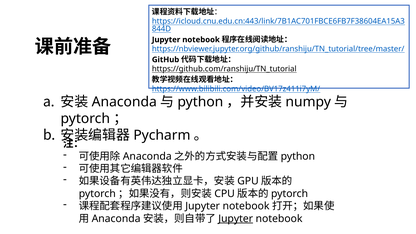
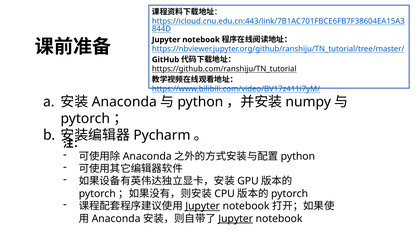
Jupyter at (203, 206) underline: none -> present
